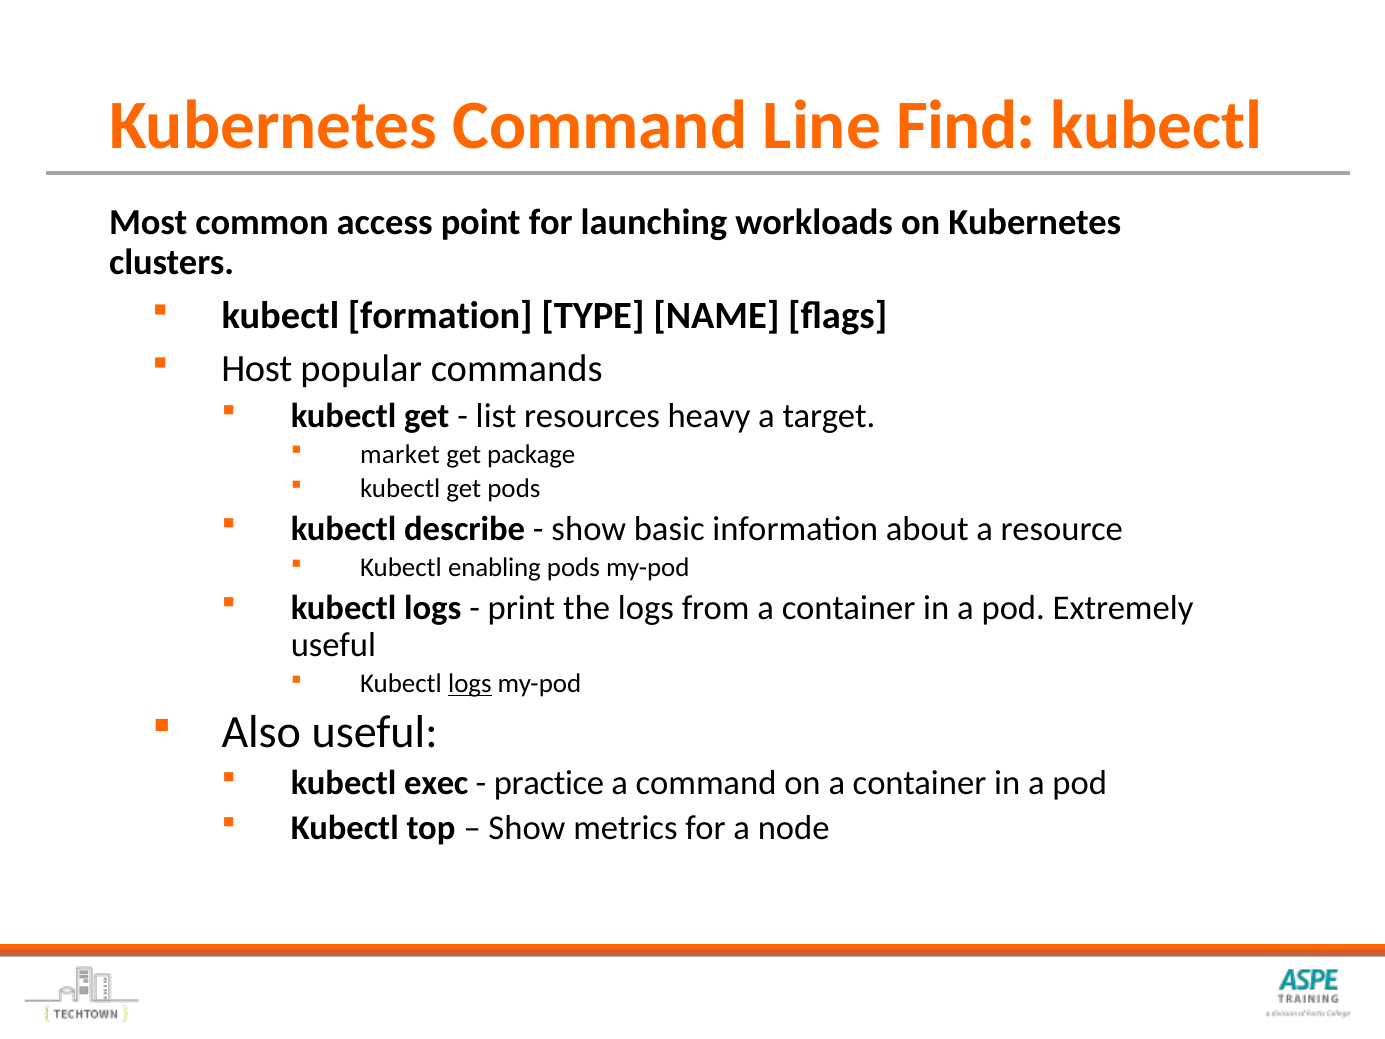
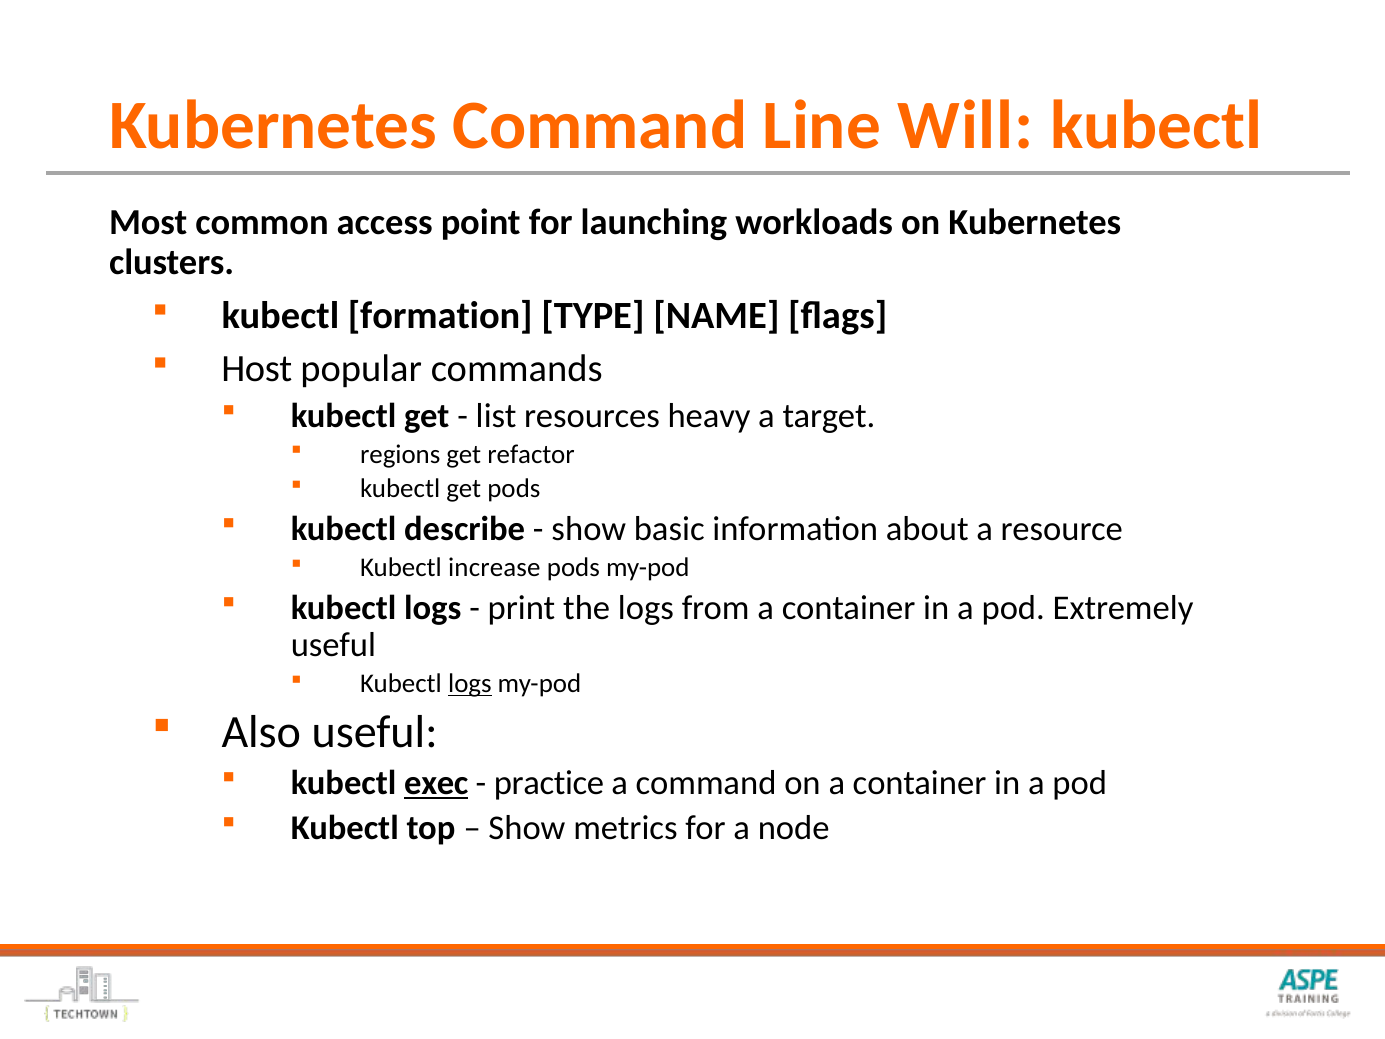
Find: Find -> Will
market: market -> regions
package: package -> refactor
enabling: enabling -> increase
exec underline: none -> present
